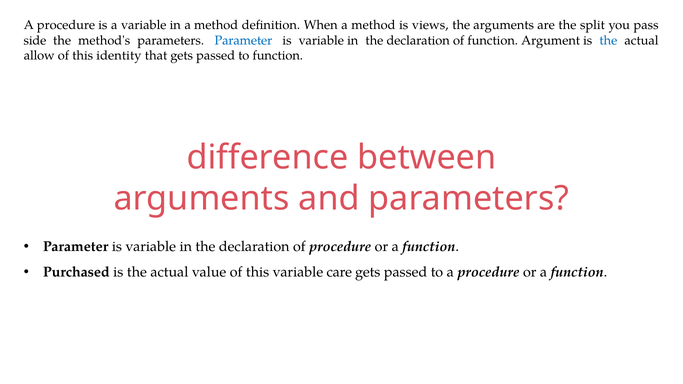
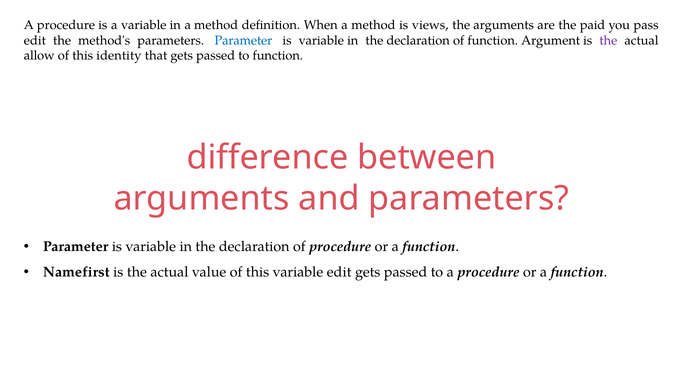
split: split -> paid
side at (35, 40): side -> edit
the at (608, 40) colour: blue -> purple
Purchased: Purchased -> Namefirst
variable care: care -> edit
